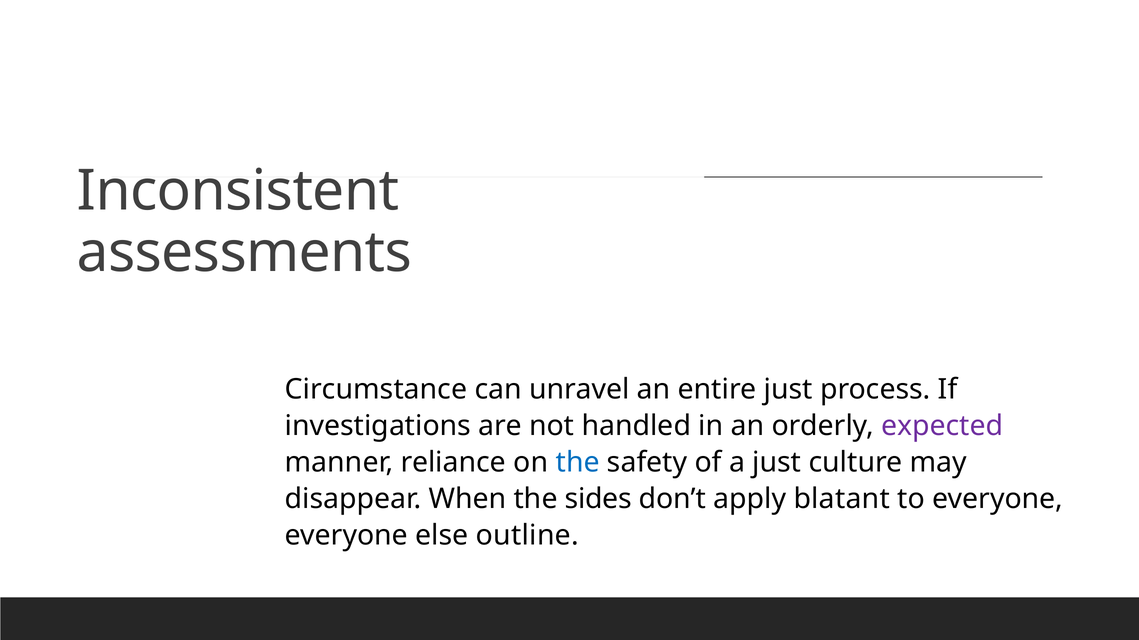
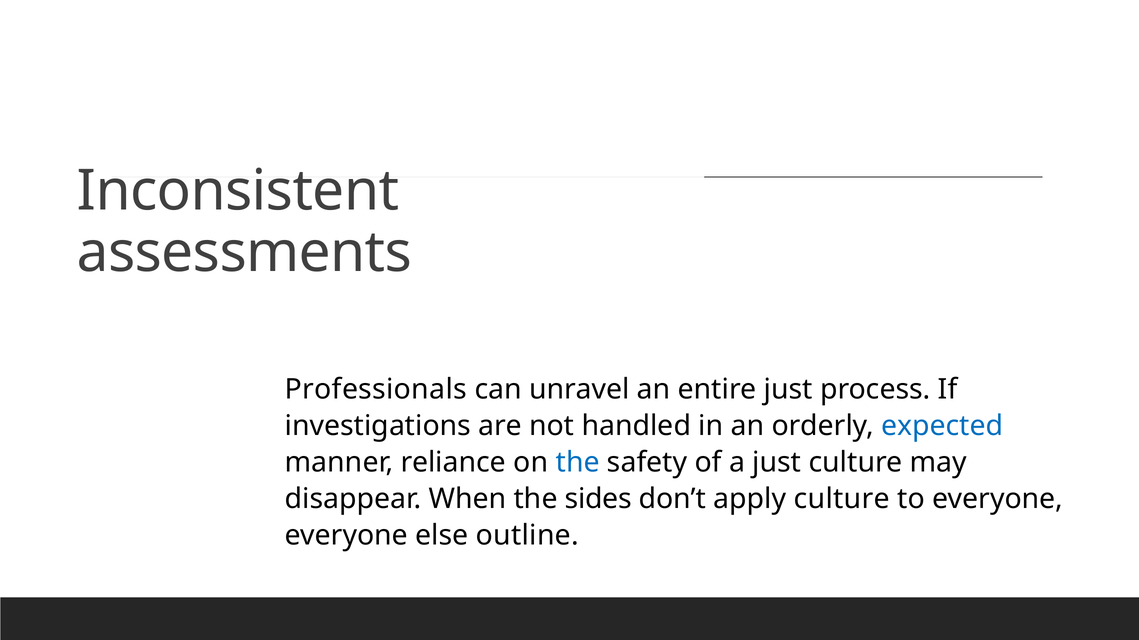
Circumstance: Circumstance -> Professionals
expected colour: purple -> blue
apply blatant: blatant -> culture
